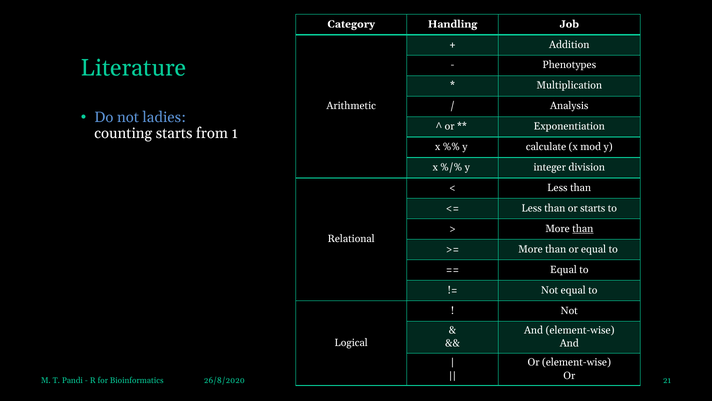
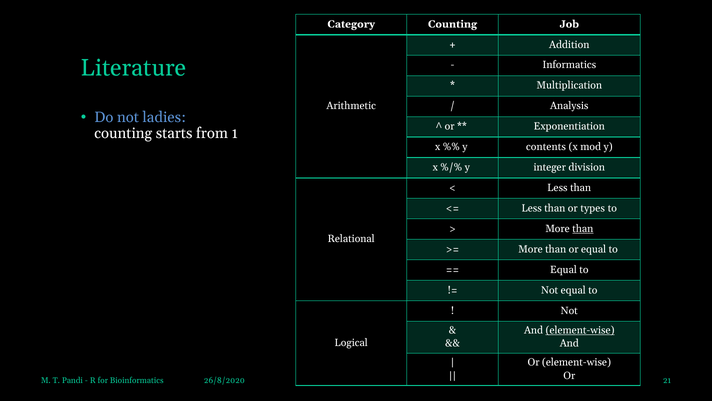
Category Handling: Handling -> Counting
Phenotypes: Phenotypes -> Informatics
calculate: calculate -> contents
or starts: starts -> types
element-wise at (580, 330) underline: none -> present
